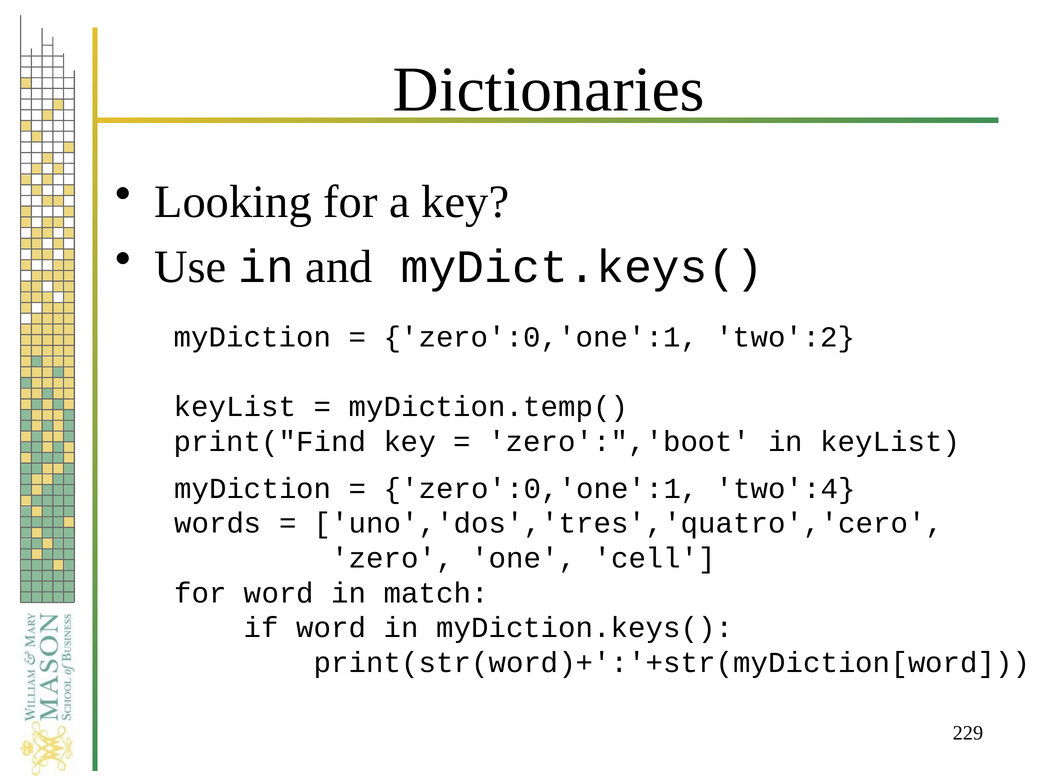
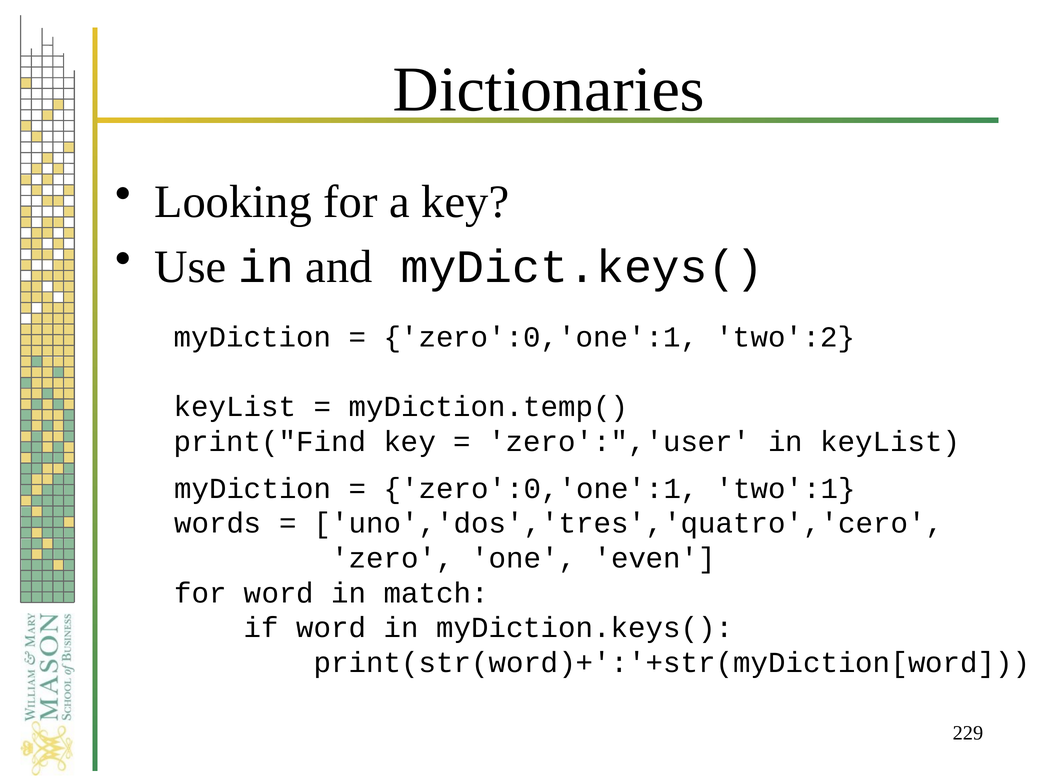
zero':",'boot: zero':",'boot -> zero':",'user
two':4: two':4 -> two':1
cell: cell -> even
